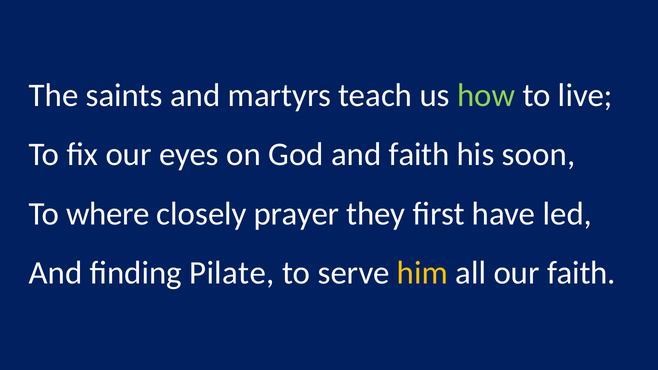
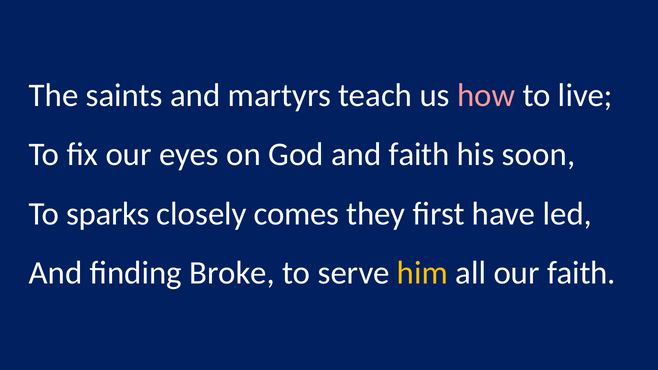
how colour: light green -> pink
where: where -> sparks
prayer: prayer -> comes
Pilate: Pilate -> Broke
